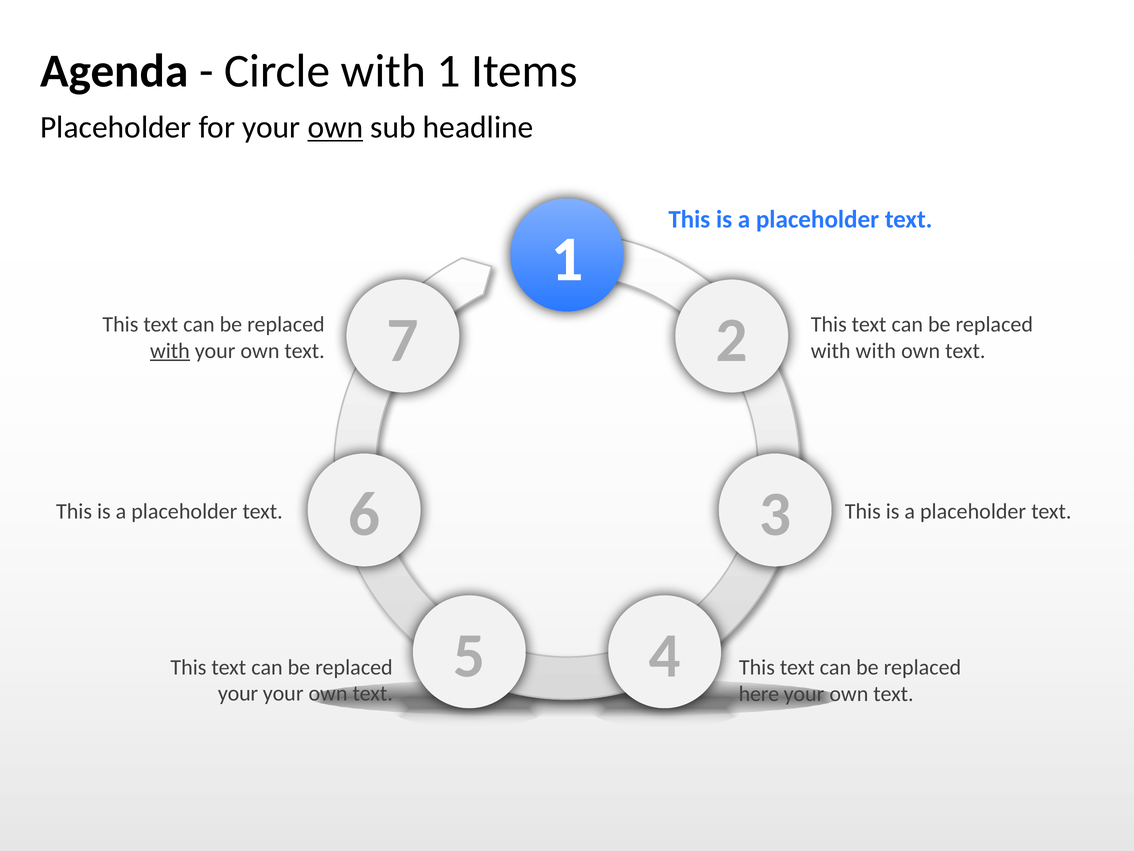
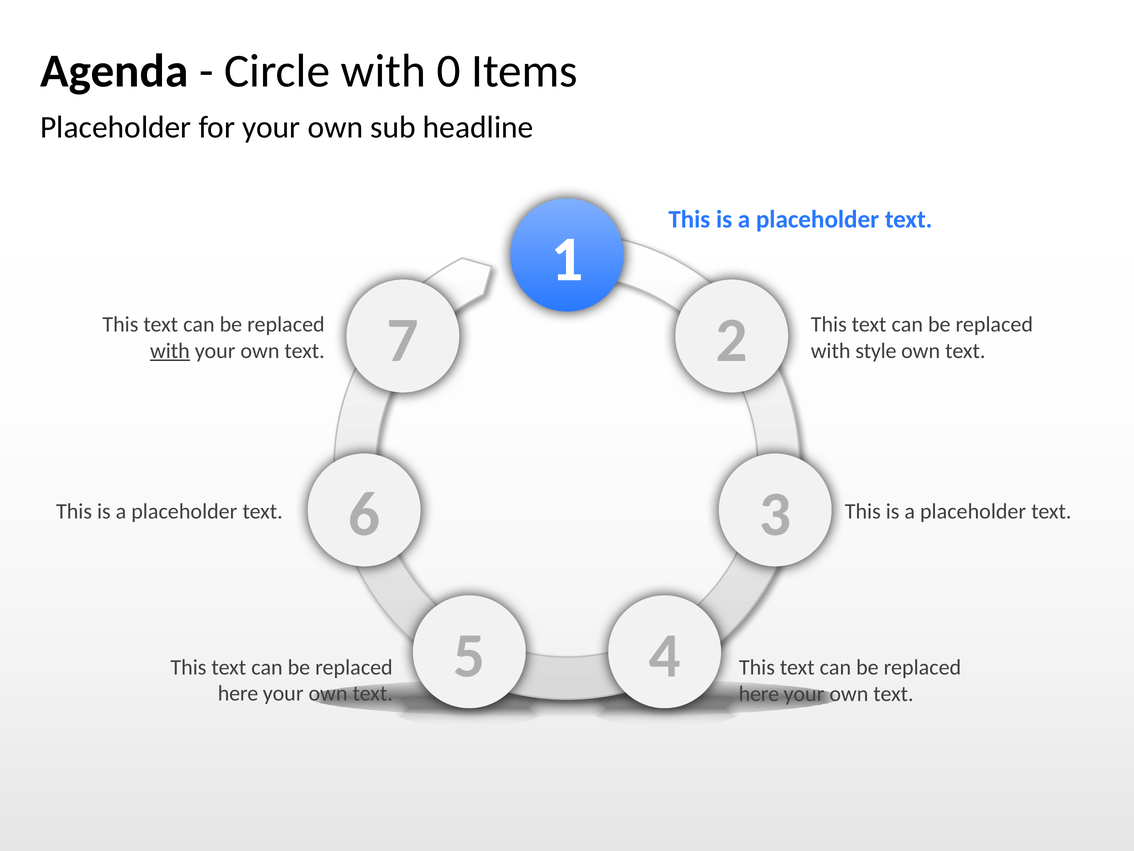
with 1: 1 -> 0
own at (335, 127) underline: present -> none
with with: with -> style
your at (238, 693): your -> here
